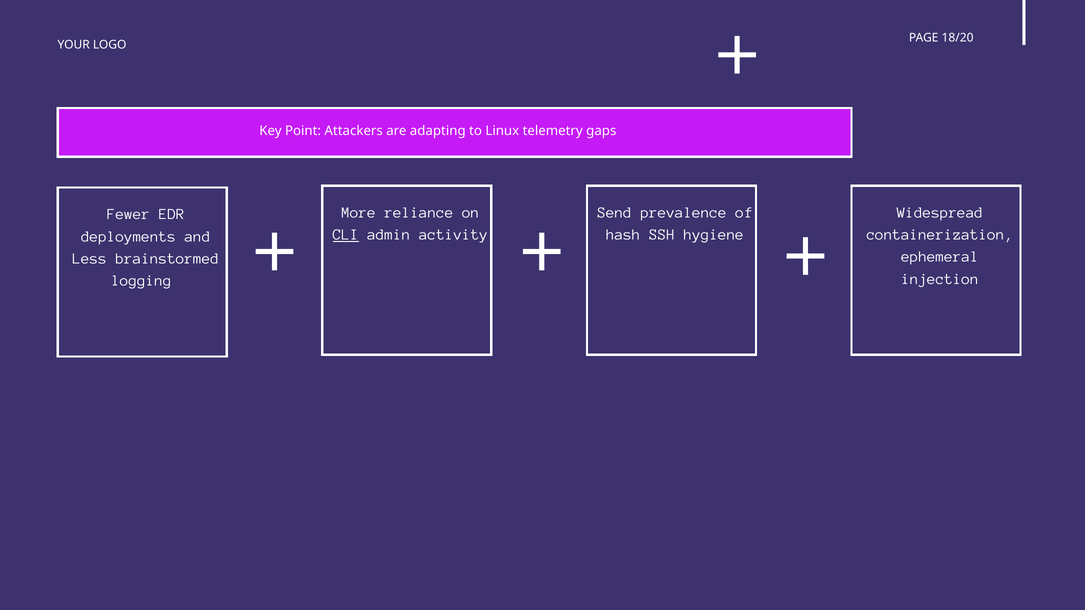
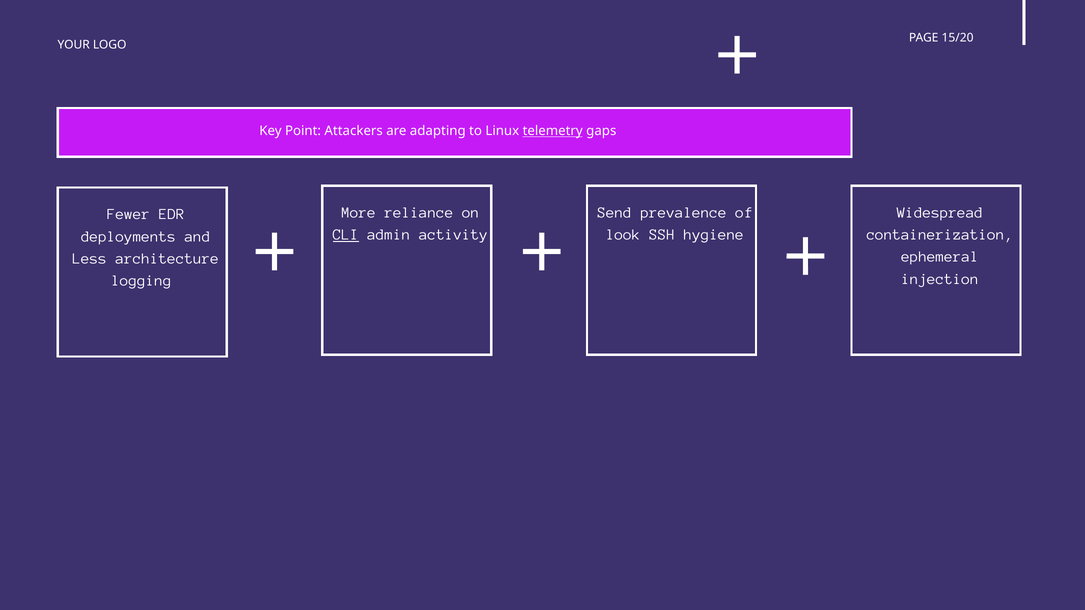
18/20: 18/20 -> 15/20
telemetry underline: none -> present
hash: hash -> look
brainstormed: brainstormed -> architecture
